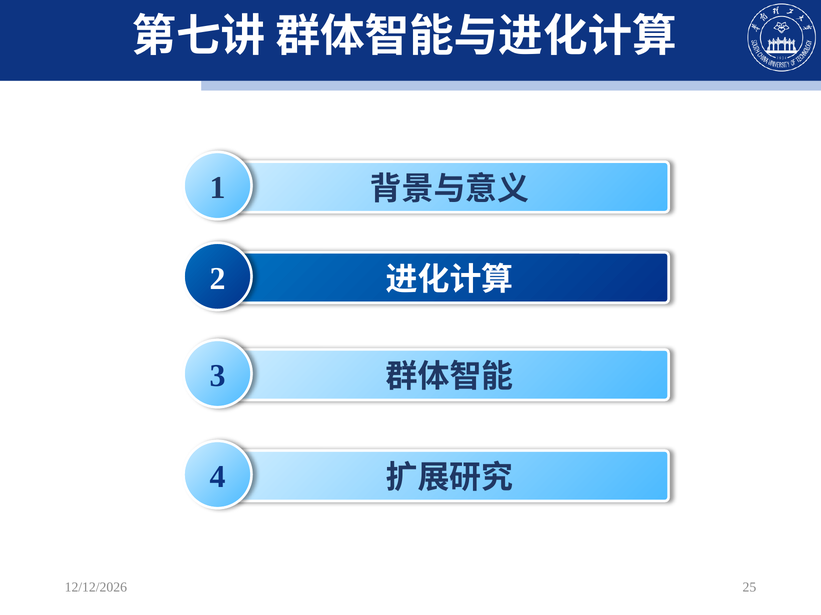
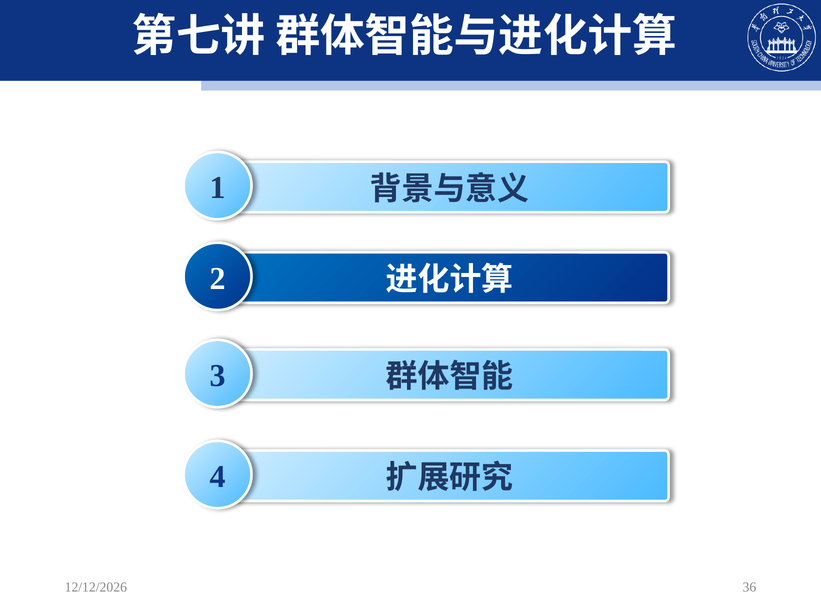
25: 25 -> 36
